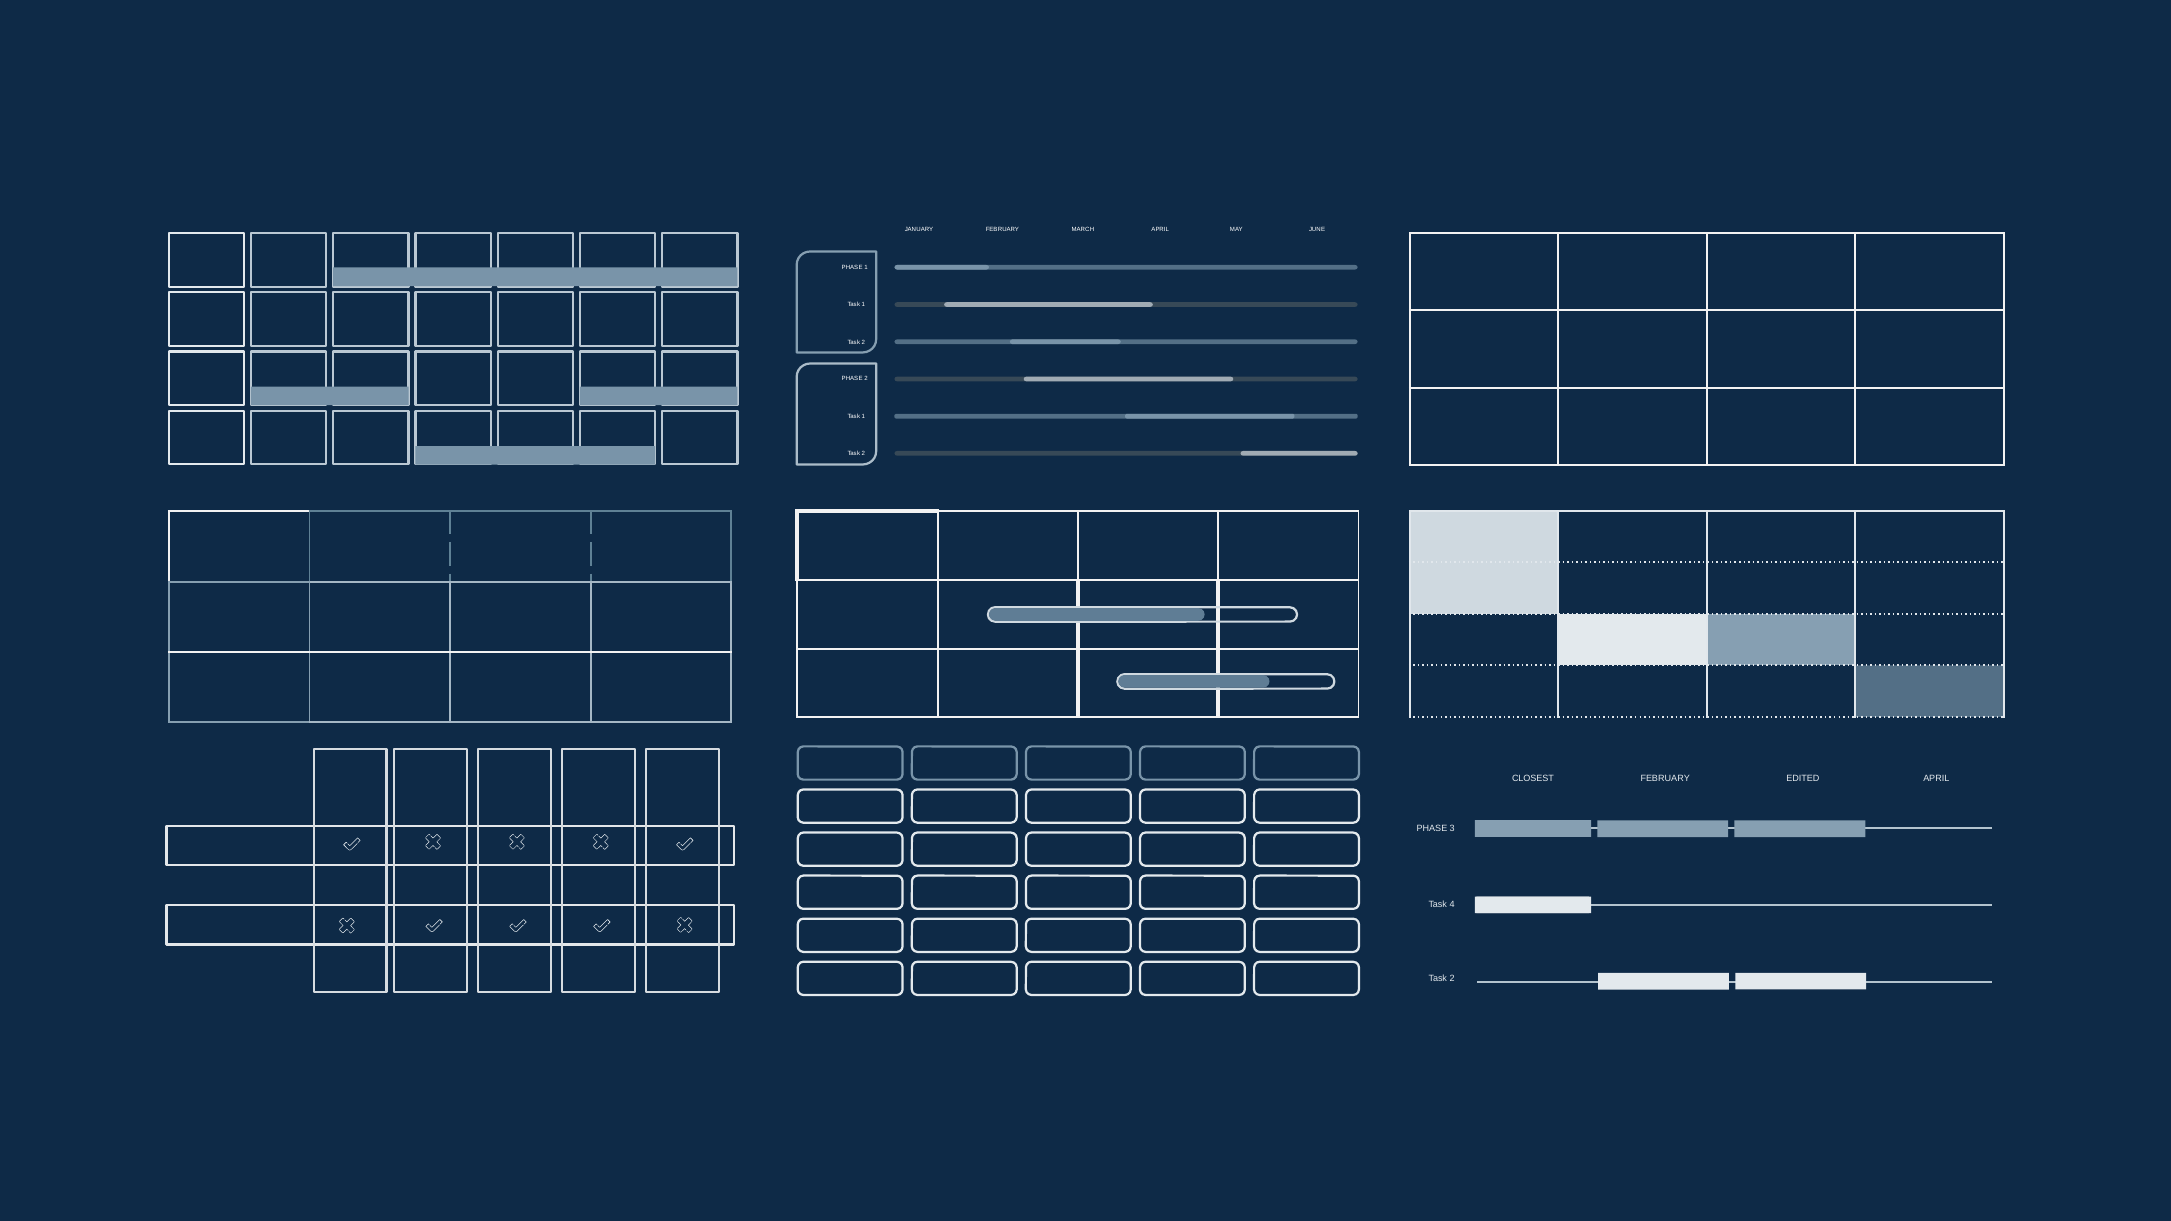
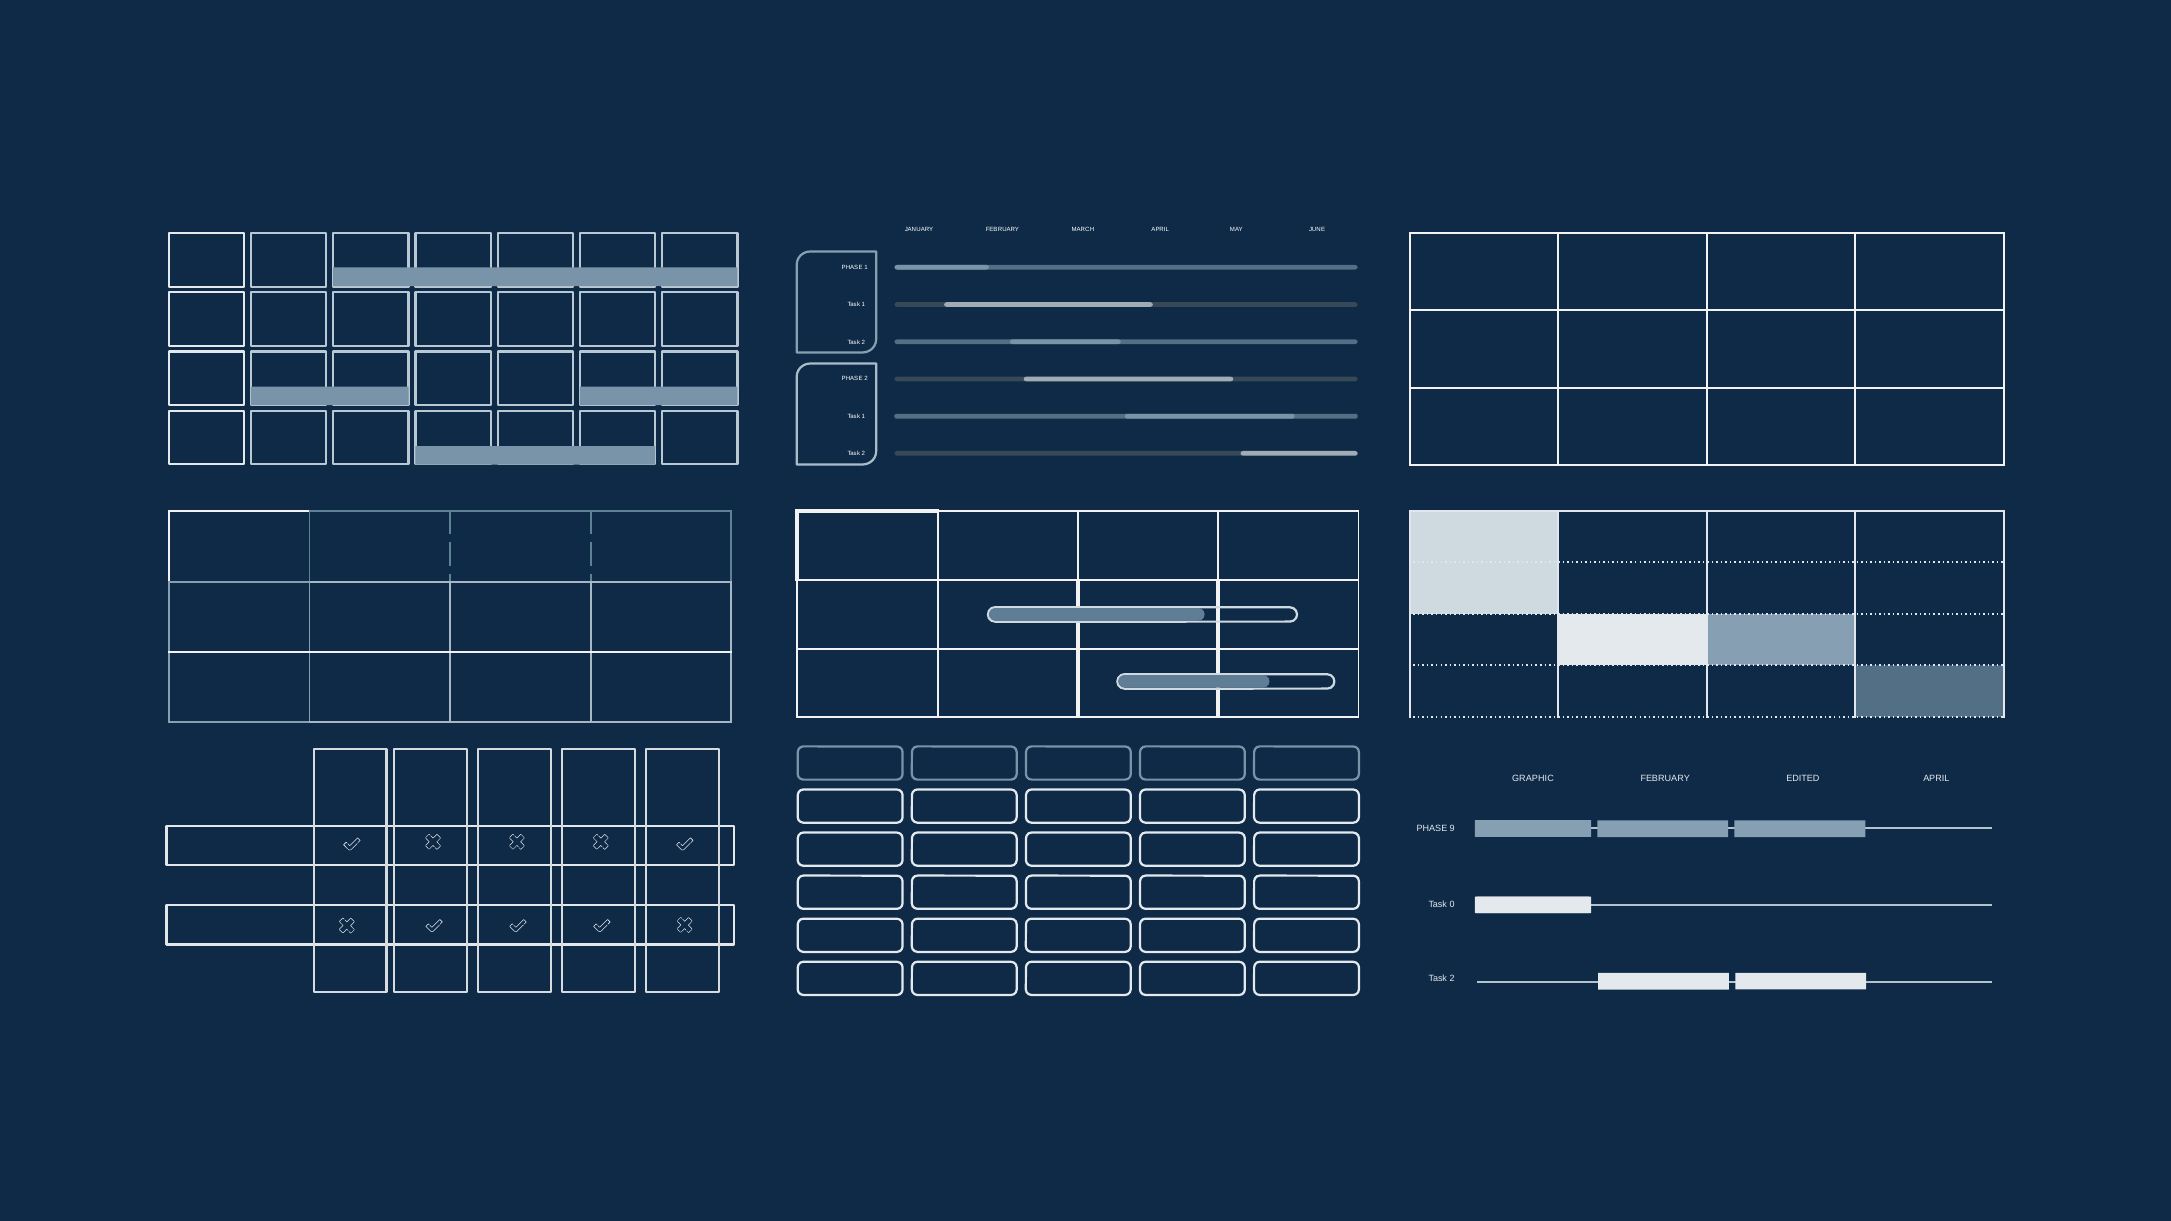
CLOSEST: CLOSEST -> GRAPHIC
3: 3 -> 9
4: 4 -> 0
